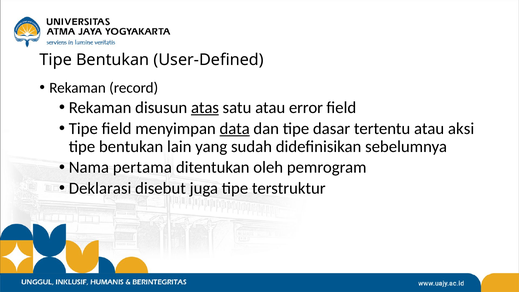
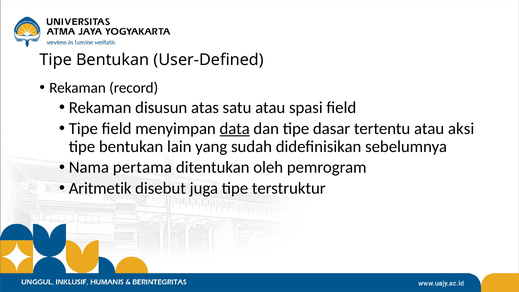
atas underline: present -> none
error: error -> spasi
Deklarasi: Deklarasi -> Aritmetik
